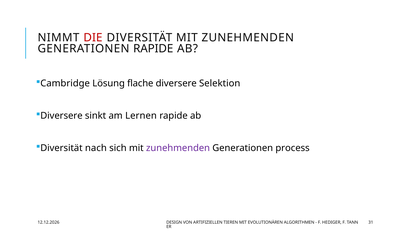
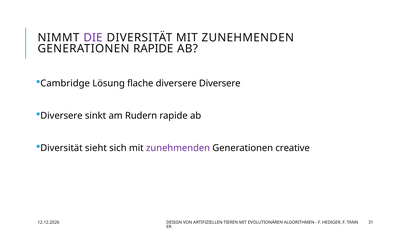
DIE colour: red -> purple
diversere Selektion: Selektion -> Diversere
Lernen: Lernen -> Rudern
nach: nach -> sieht
process: process -> creative
